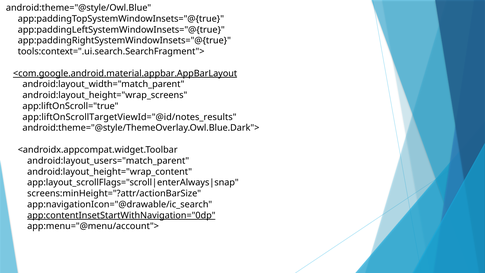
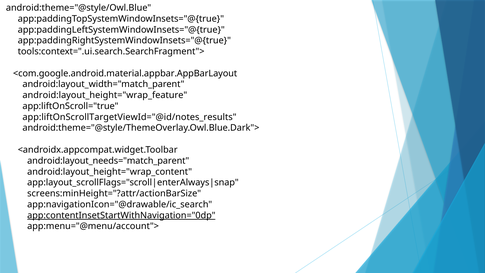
<com.google.android.material.appbar.AppBarLayout underline: present -> none
android:layout_height="wrap_screens: android:layout_height="wrap_screens -> android:layout_height="wrap_feature
android:layout_users="match_parent: android:layout_users="match_parent -> android:layout_needs="match_parent
